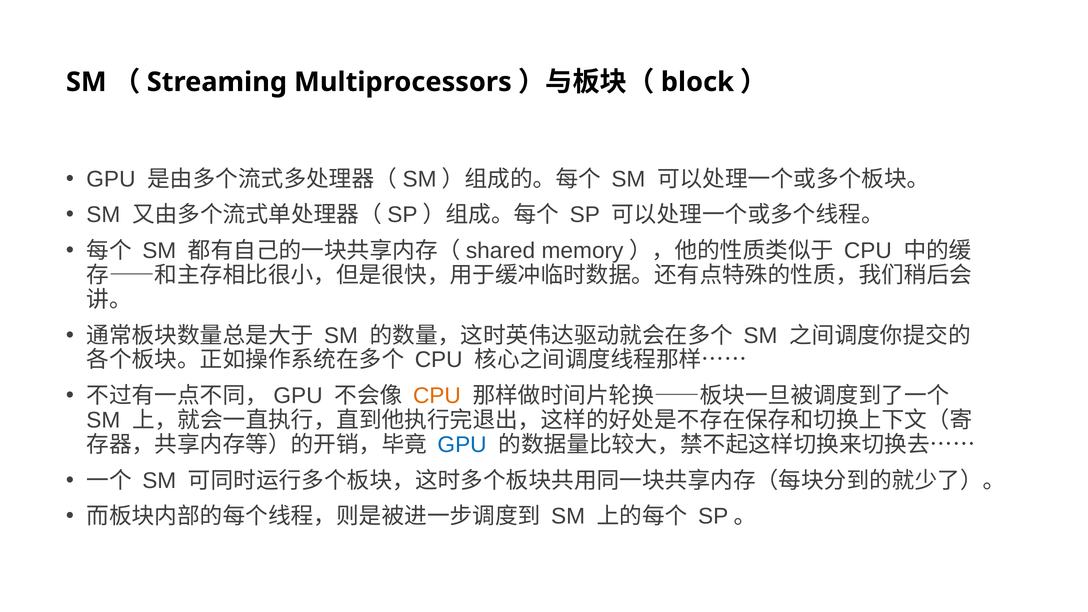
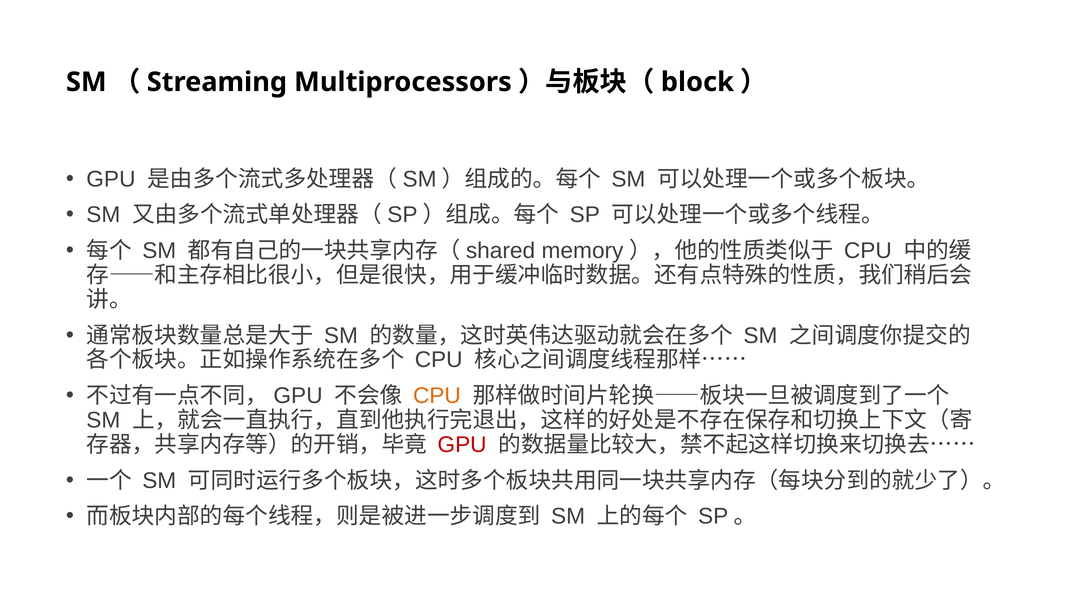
GPU at (462, 445) colour: blue -> red
